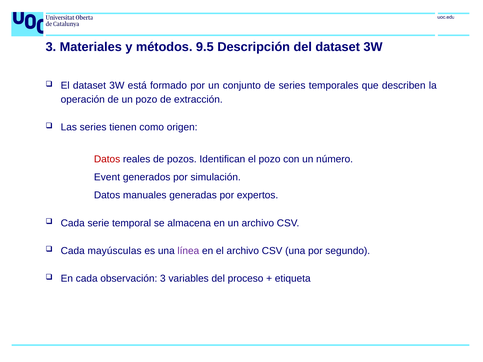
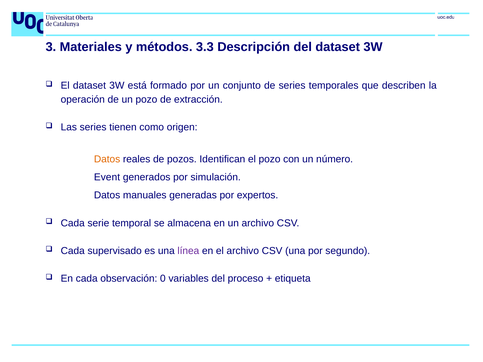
9.5: 9.5 -> 3.3
Datos at (107, 159) colour: red -> orange
mayúsculas: mayúsculas -> supervisado
observación 3: 3 -> 0
